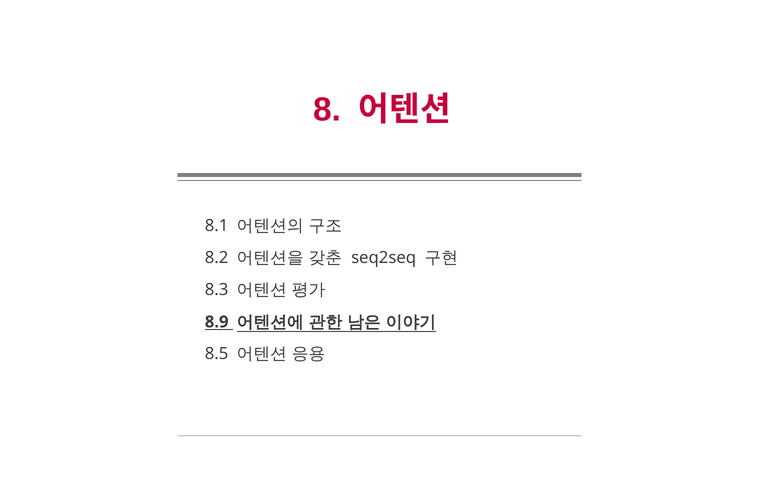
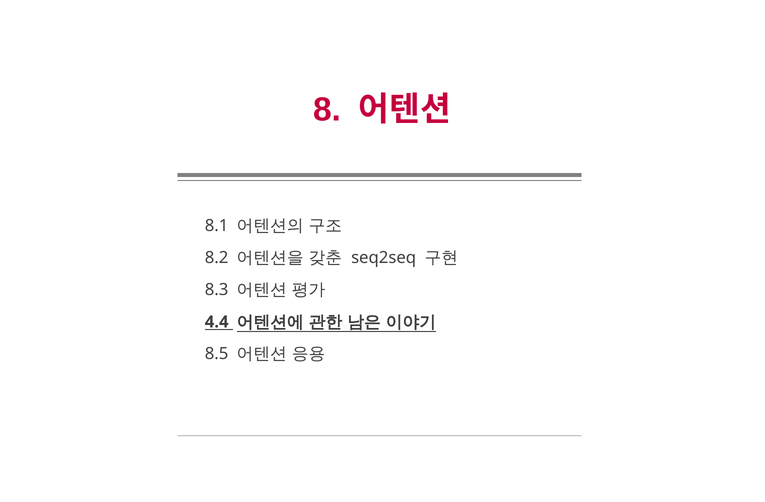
8.9: 8.9 -> 4.4
